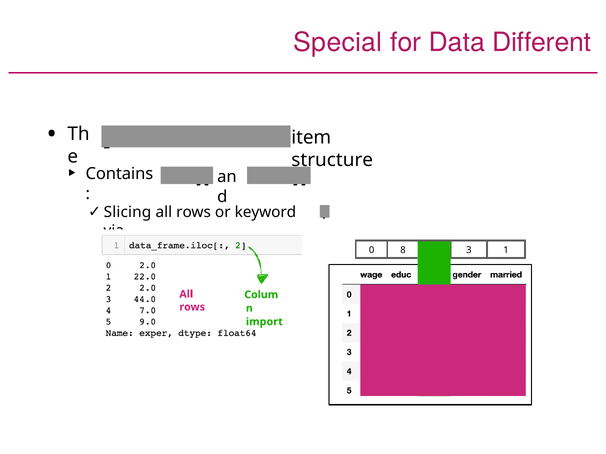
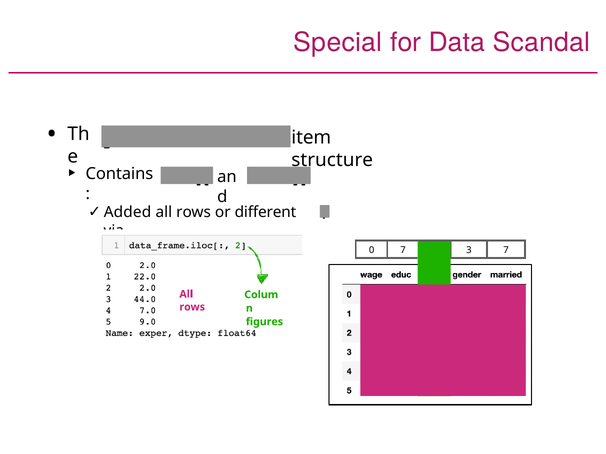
Different: Different -> Scandal
Slicing: Slicing -> Added
keyword: keyword -> different
0 8: 8 -> 7
3 1: 1 -> 7
import: import -> figures
